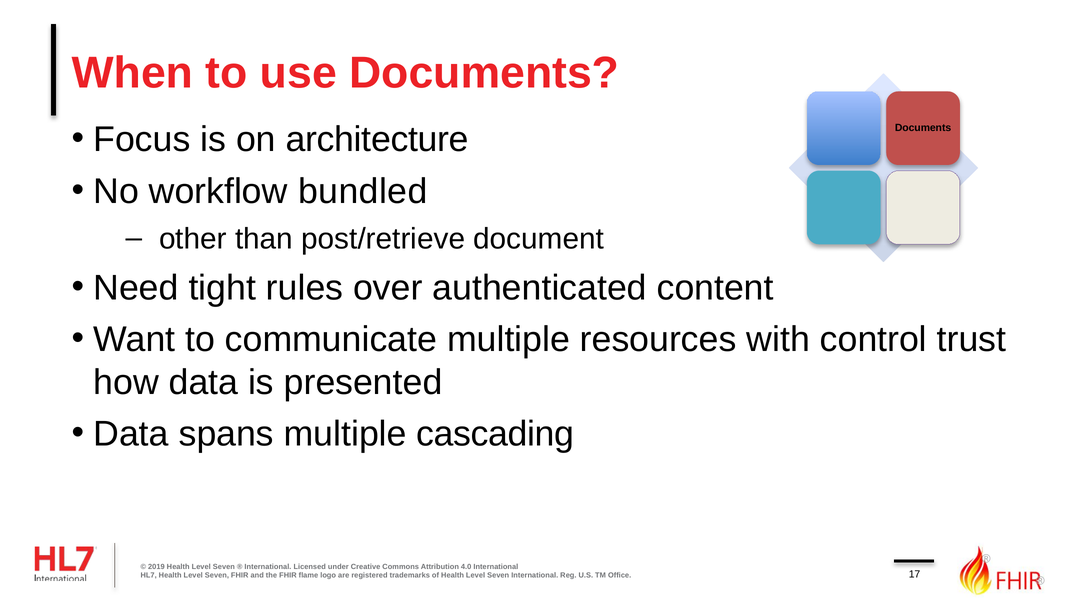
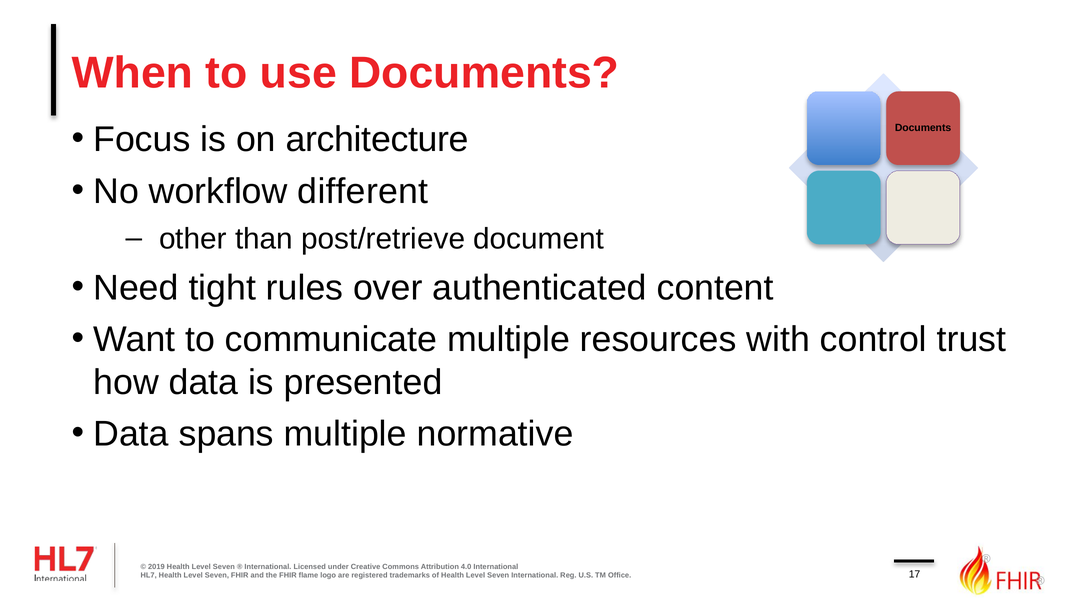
bundled: bundled -> different
cascading: cascading -> normative
